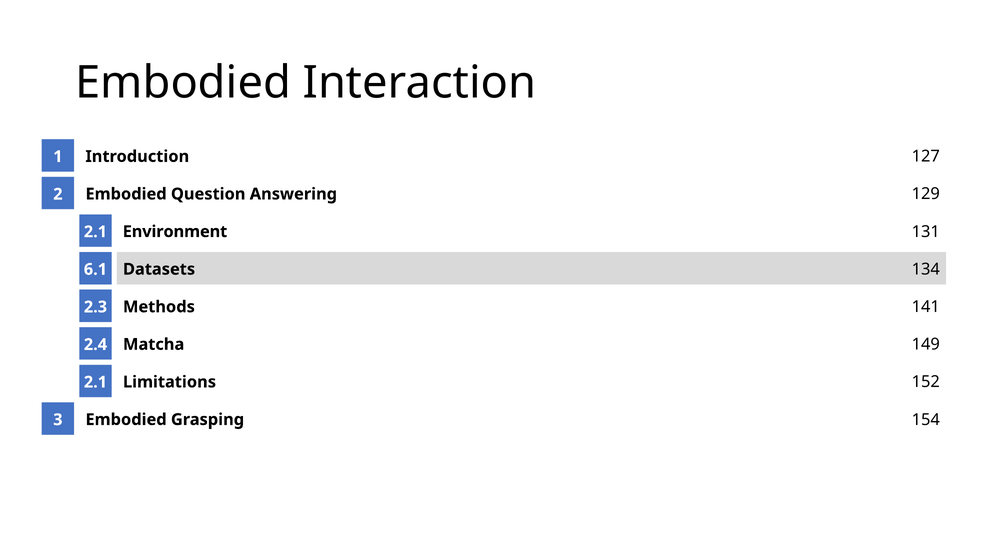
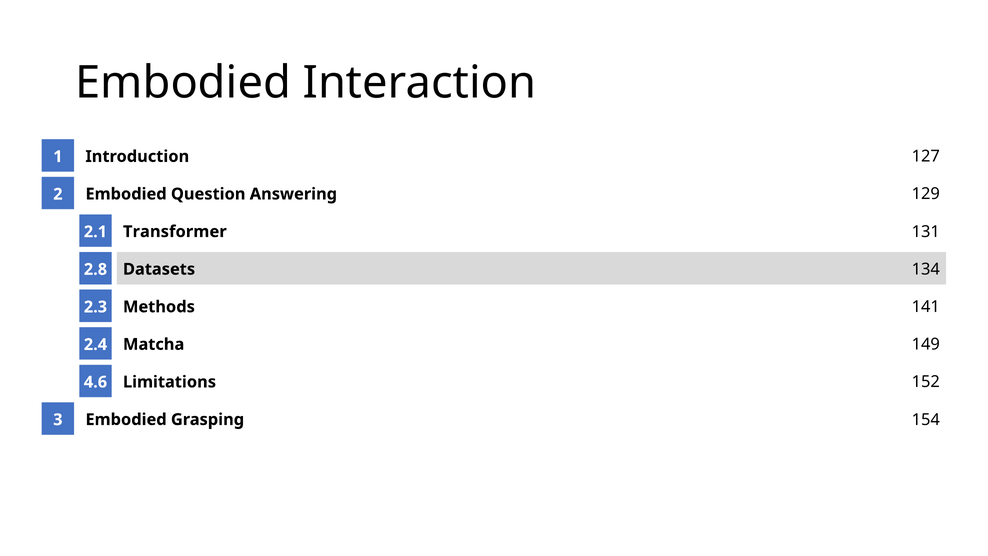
Environment: Environment -> Transformer
6.1: 6.1 -> 2.8
2.1 at (95, 382): 2.1 -> 4.6
